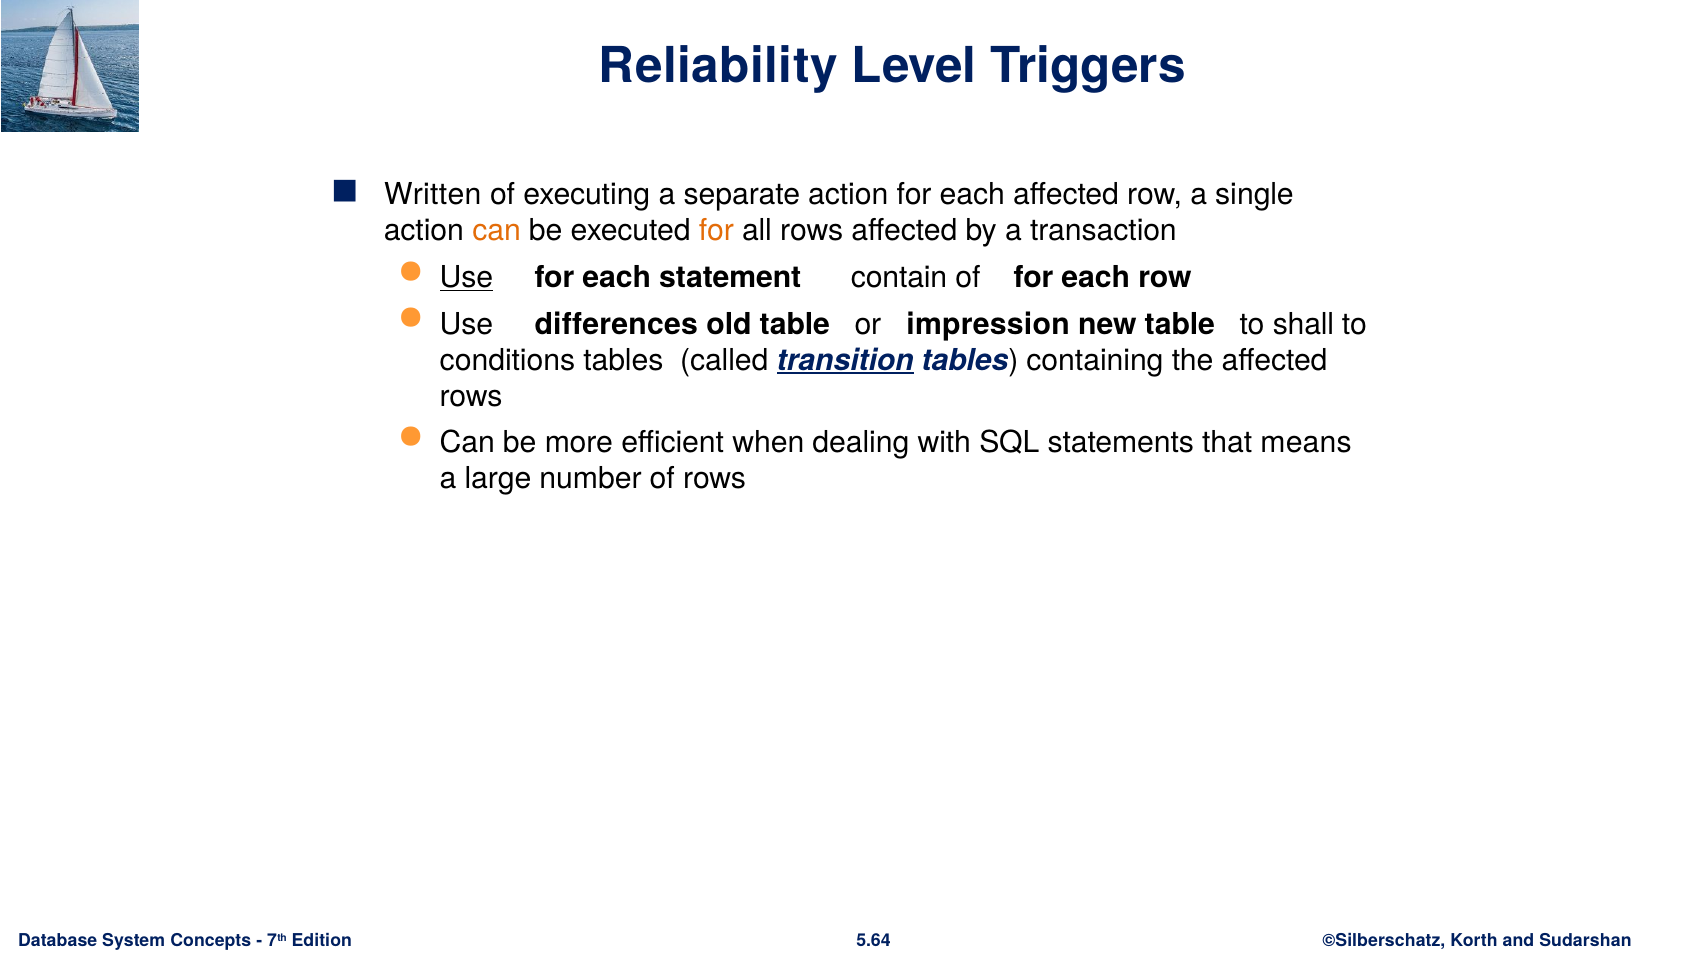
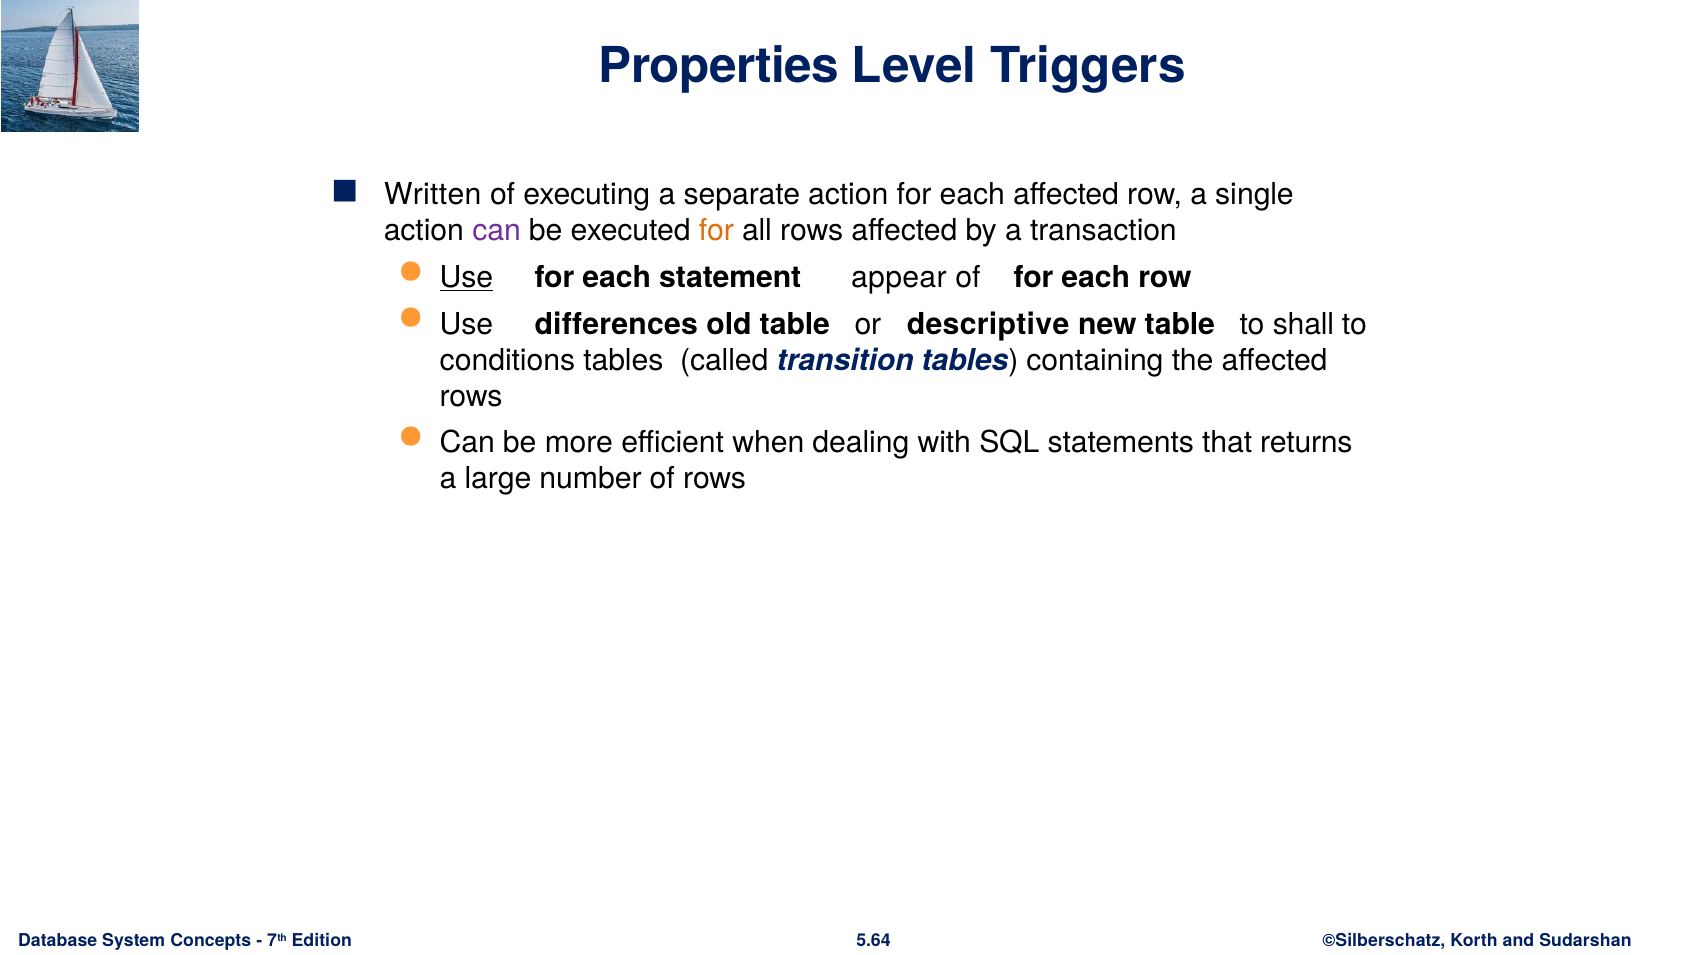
Reliability: Reliability -> Properties
can at (497, 231) colour: orange -> purple
contain: contain -> appear
impression: impression -> descriptive
transition underline: present -> none
means: means -> returns
